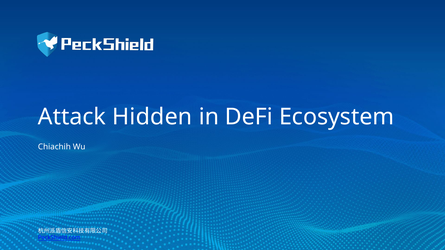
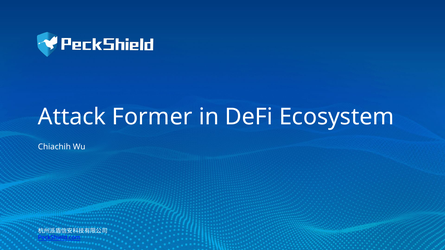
Hidden: Hidden -> Former
